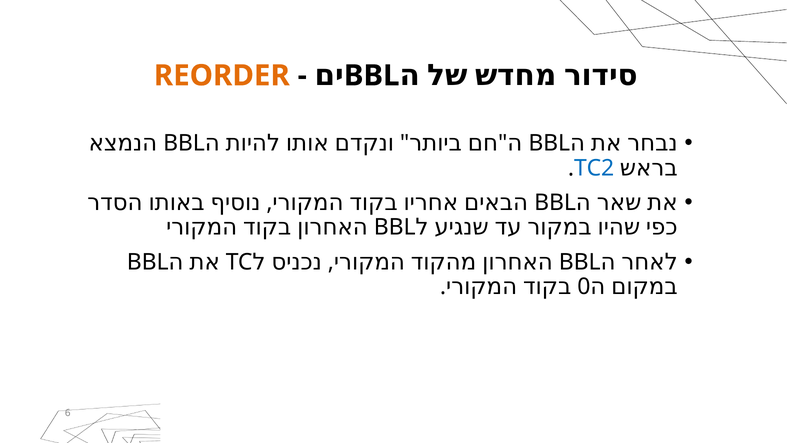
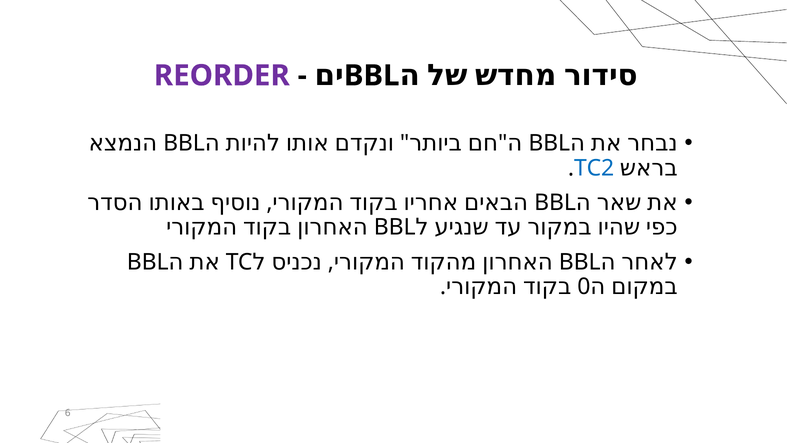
REORDER colour: orange -> purple
